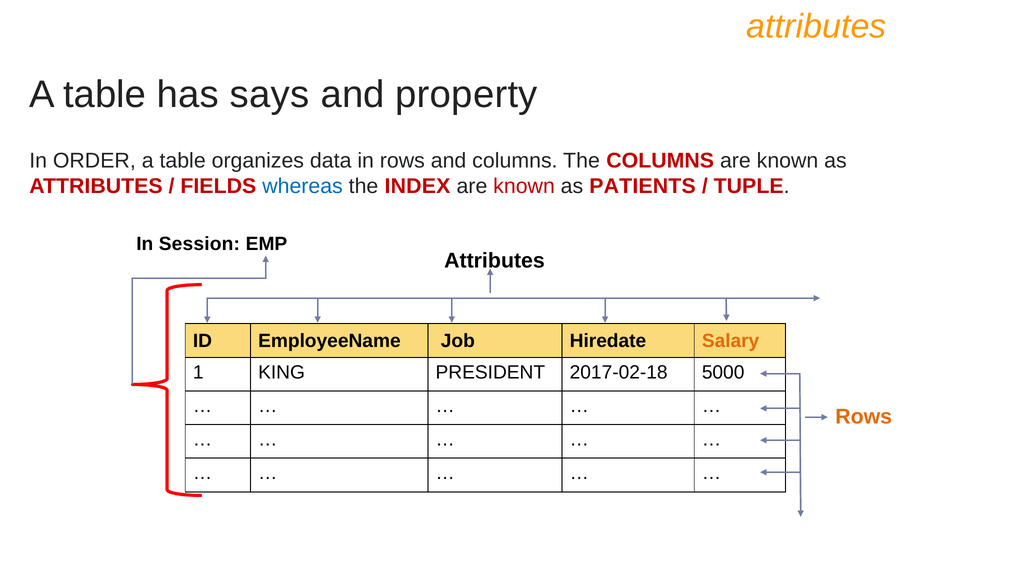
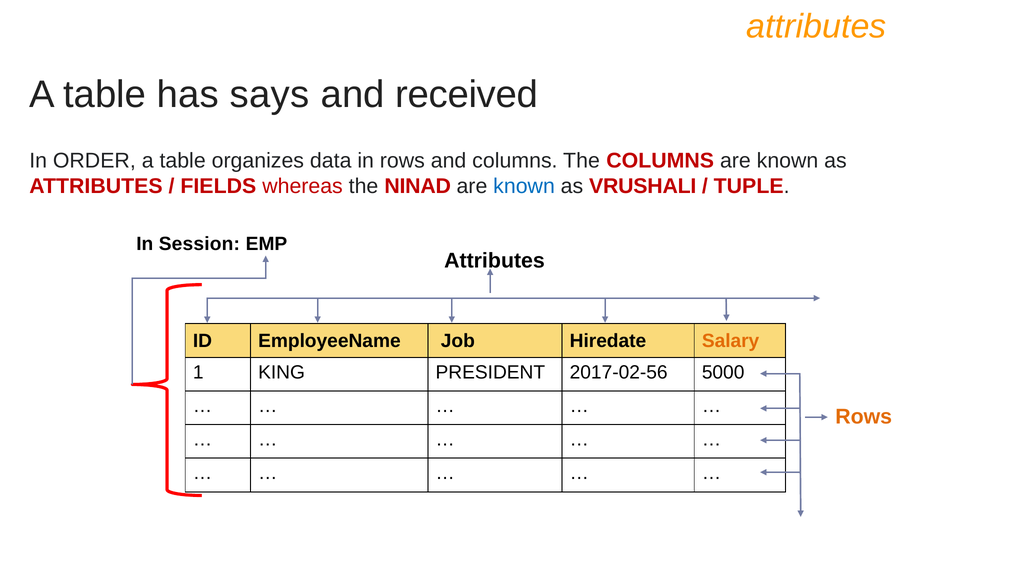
property: property -> received
whereas colour: blue -> red
INDEX: INDEX -> NINAD
known at (524, 186) colour: red -> blue
PATIENTS: PATIENTS -> VRUSHALI
2017-02-18: 2017-02-18 -> 2017-02-56
